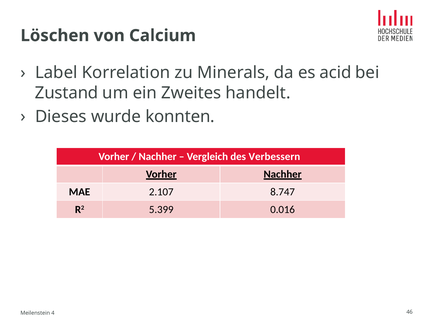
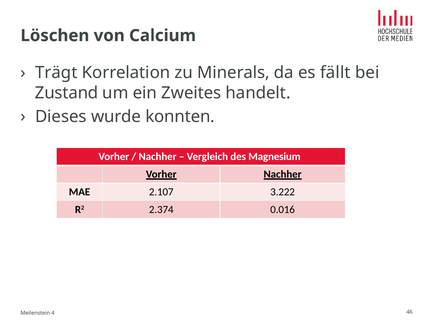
Label: Label -> Trägt
acid: acid -> fällt
Verbessern: Verbessern -> Magnesium
8.747: 8.747 -> 3.222
5.399: 5.399 -> 2.374
